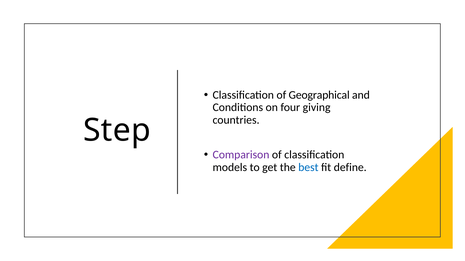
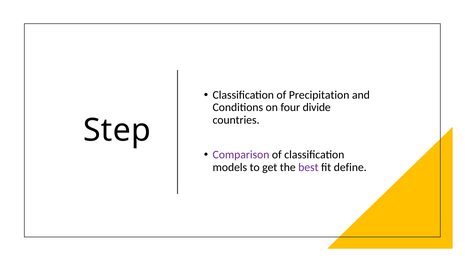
Geographical: Geographical -> Precipitation
giving: giving -> divide
best colour: blue -> purple
